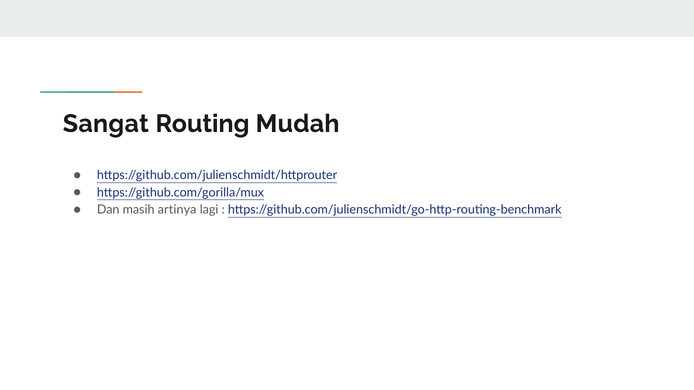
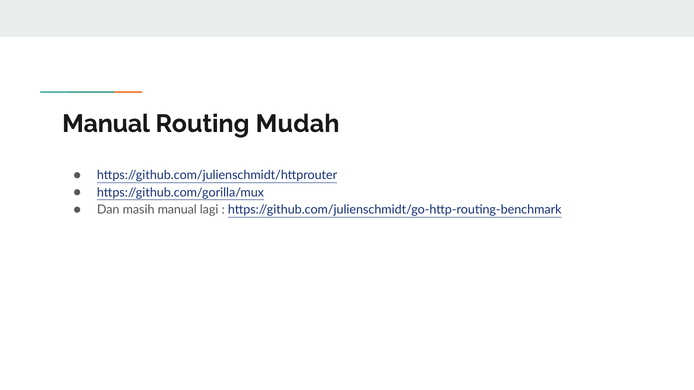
Sangat at (106, 124): Sangat -> Manual
masih artinya: artinya -> manual
